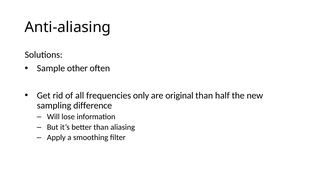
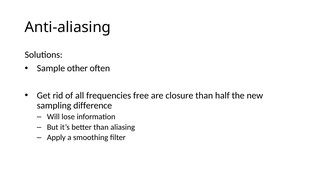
only: only -> free
original: original -> closure
